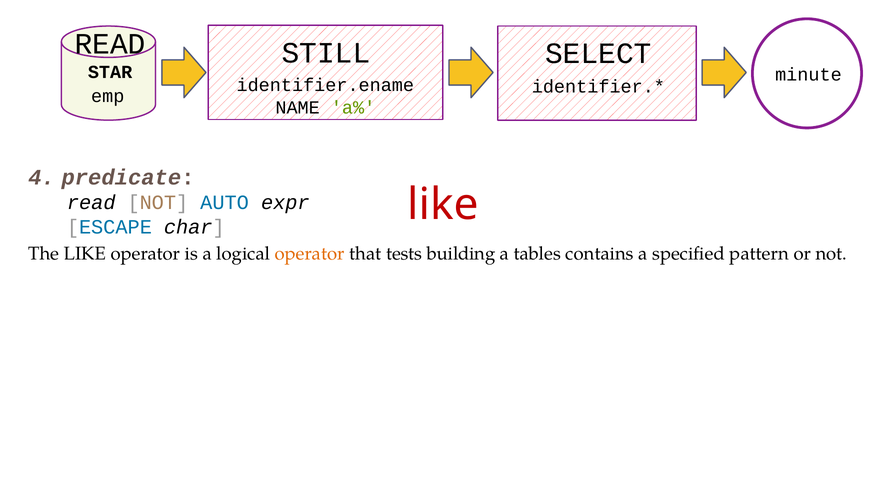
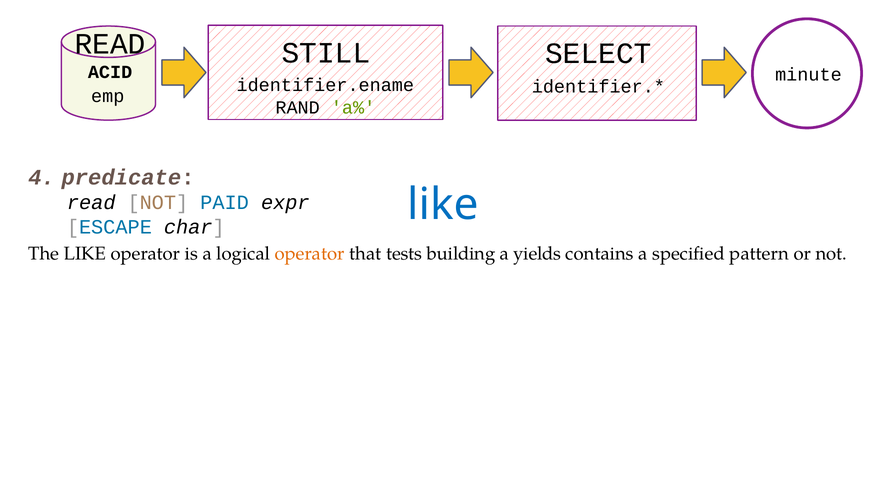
STAR: STAR -> ACID
NAME: NAME -> RAND
like at (443, 205) colour: red -> blue
AUTO: AUTO -> PAID
tables: tables -> yields
